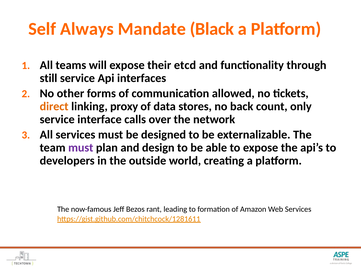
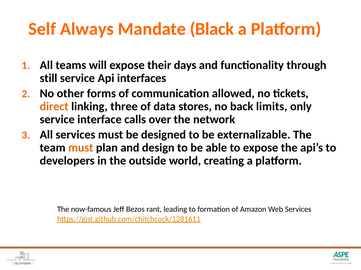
etcd: etcd -> days
proxy: proxy -> three
count: count -> limits
must at (81, 148) colour: purple -> orange
